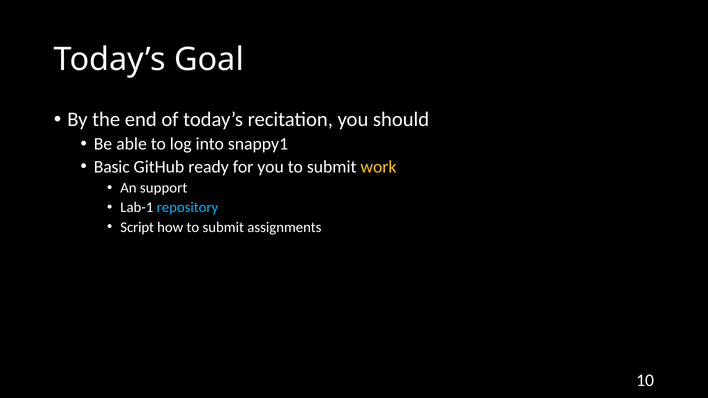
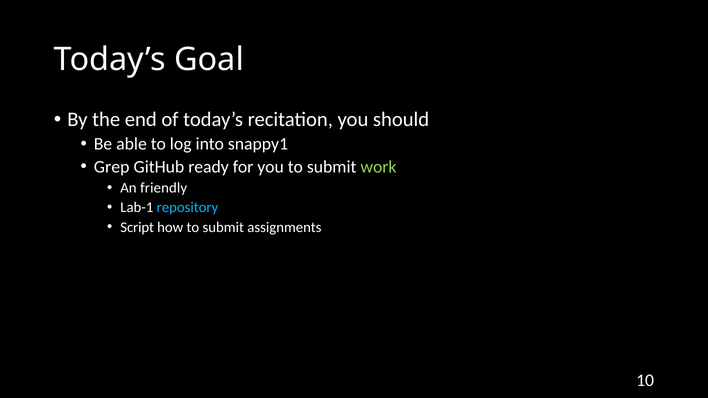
Basic: Basic -> Grep
work colour: yellow -> light green
support: support -> friendly
